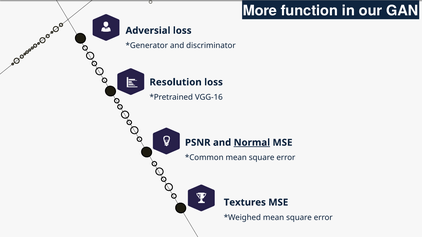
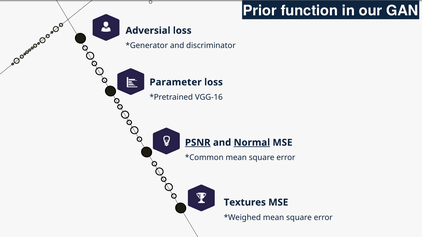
More: More -> Prior
Resolution: Resolution -> Parameter
PSNR underline: none -> present
